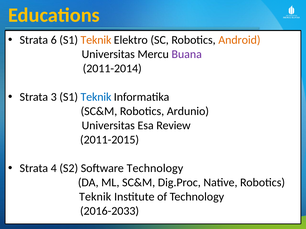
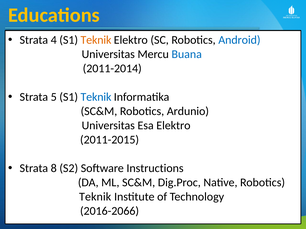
6: 6 -> 4
Android colour: orange -> blue
Buana colour: purple -> blue
3: 3 -> 5
Esa Review: Review -> Elektro
4: 4 -> 8
Software Technology: Technology -> Instructions
2016-2033: 2016-2033 -> 2016-2066
